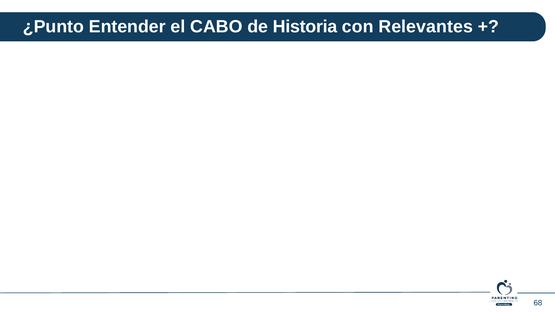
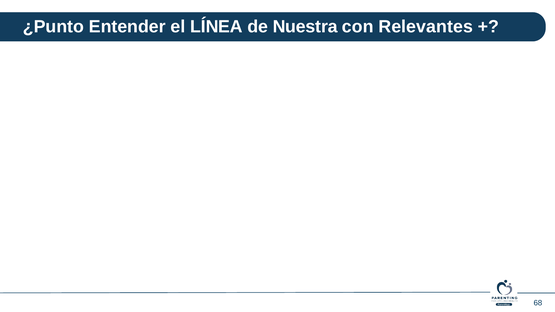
CABO: CABO -> LÍNEA
Historia: Historia -> Nuestra
